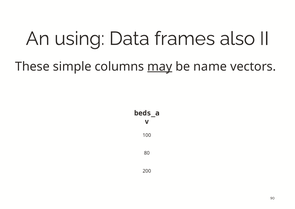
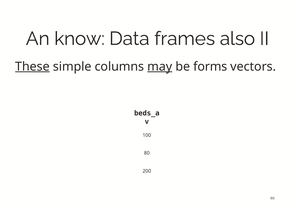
using: using -> know
These underline: none -> present
name: name -> forms
